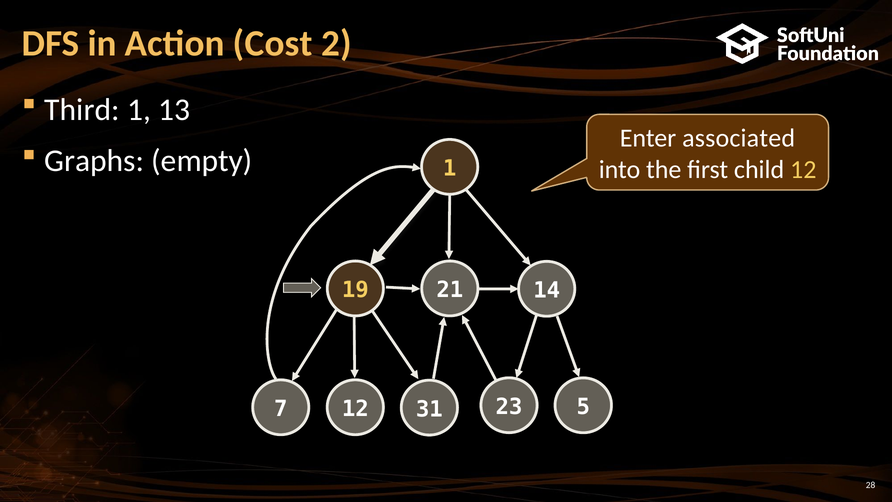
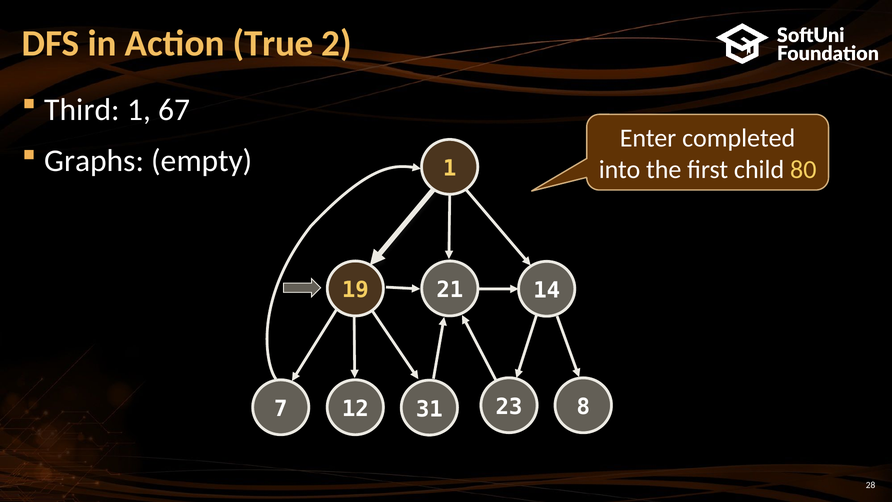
Cost: Cost -> True
13: 13 -> 67
associated: associated -> completed
child 12: 12 -> 80
5: 5 -> 8
